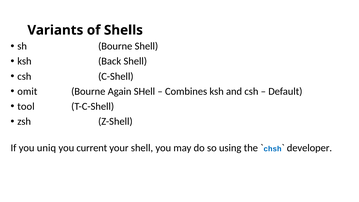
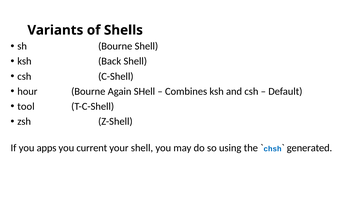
omit: omit -> hour
uniq: uniq -> apps
developer: developer -> generated
